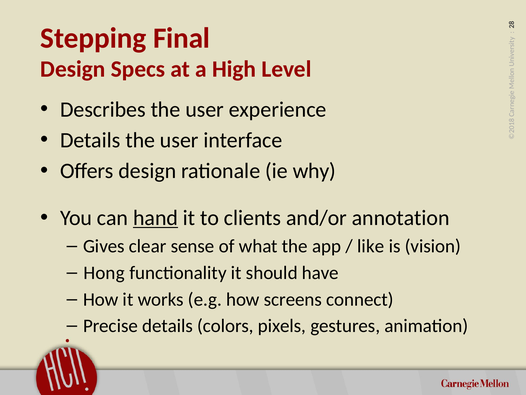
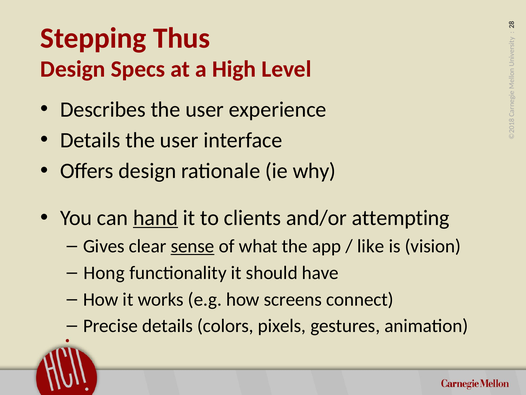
Final: Final -> Thus
annotation: annotation -> attempting
sense underline: none -> present
